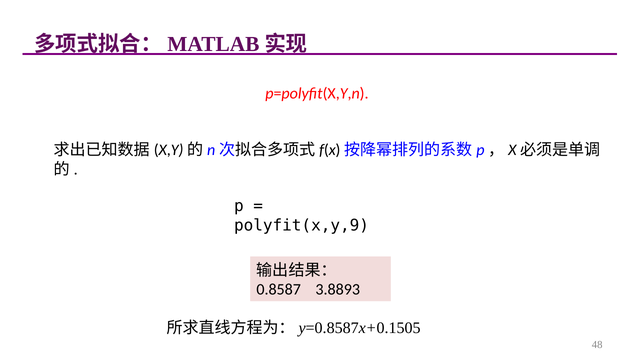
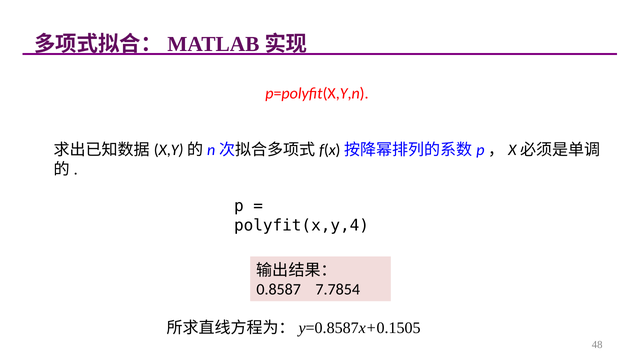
polyfit(x,y,9: polyfit(x,y,9 -> polyfit(x,y,4
3.8893: 3.8893 -> 7.7854
